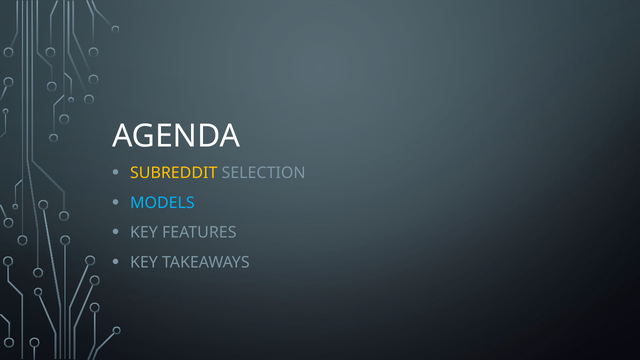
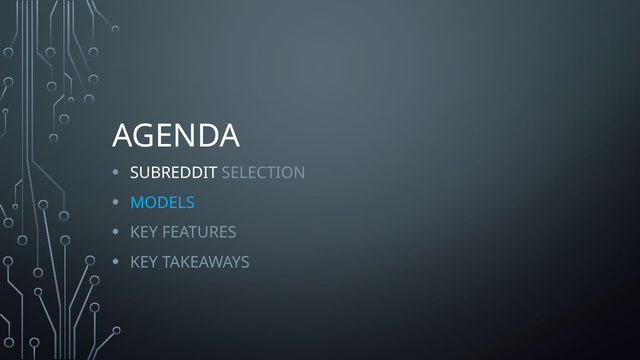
SUBREDDIT colour: yellow -> white
